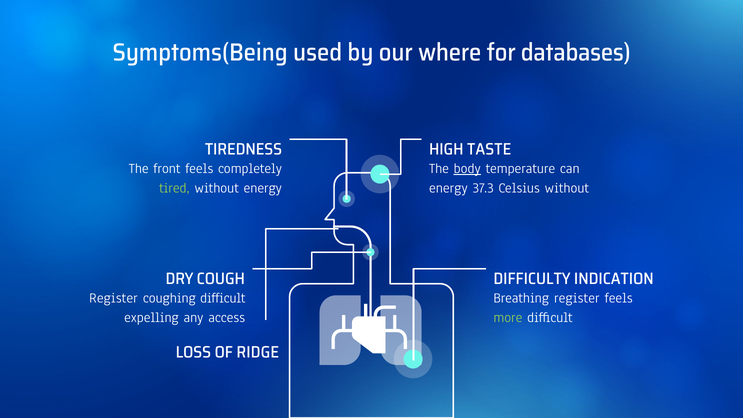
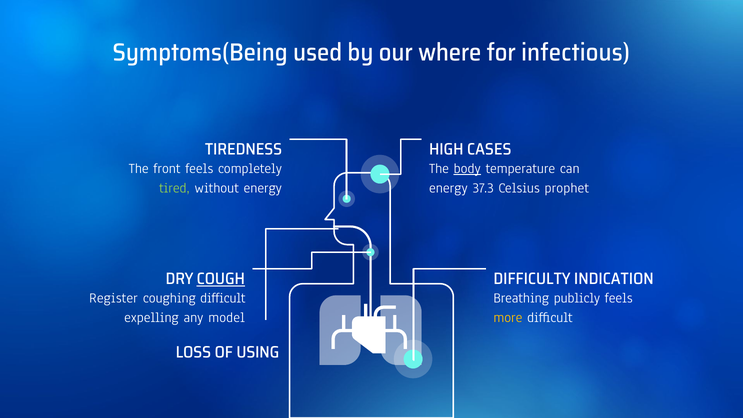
databases: databases -> infectious
TASTE: TASTE -> CASES
Celsius without: without -> prophet
COUGH underline: none -> present
Breathing register: register -> publicly
access: access -> model
more colour: light green -> yellow
RIDGE: RIDGE -> USING
